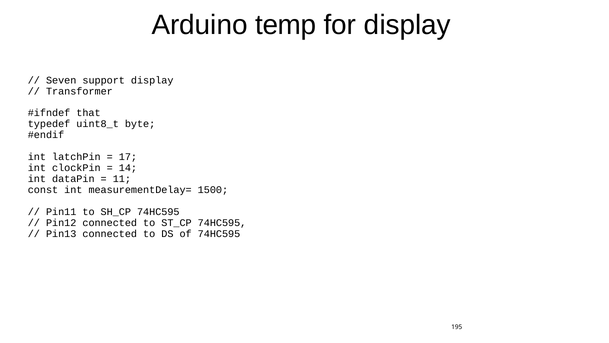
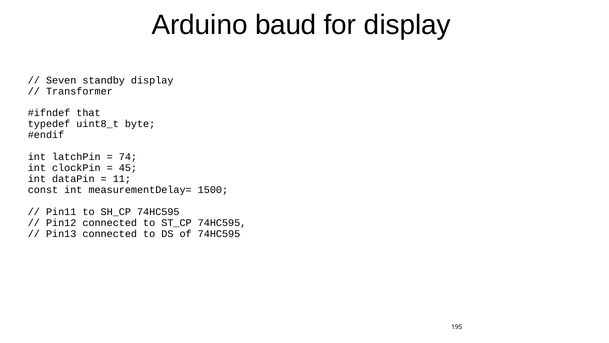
temp: temp -> baud
support: support -> standby
17: 17 -> 74
14: 14 -> 45
